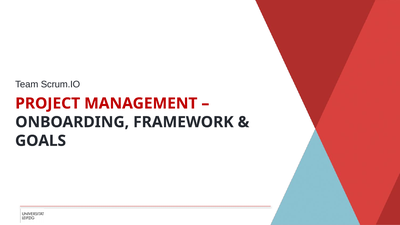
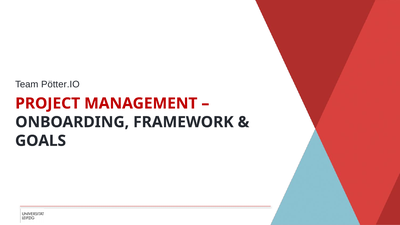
Scrum.IO: Scrum.IO -> Pötter.IO
